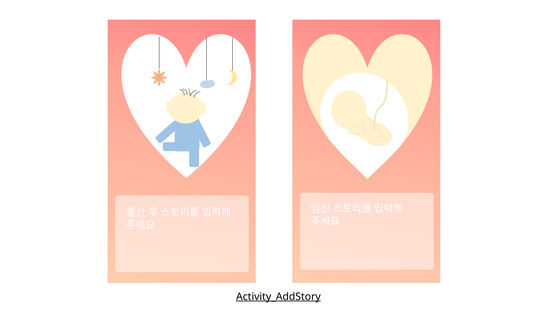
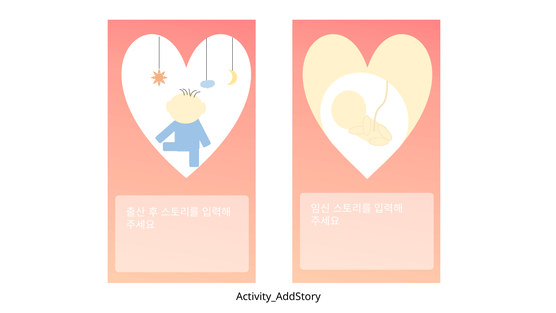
Activity_AddStory underline: present -> none
